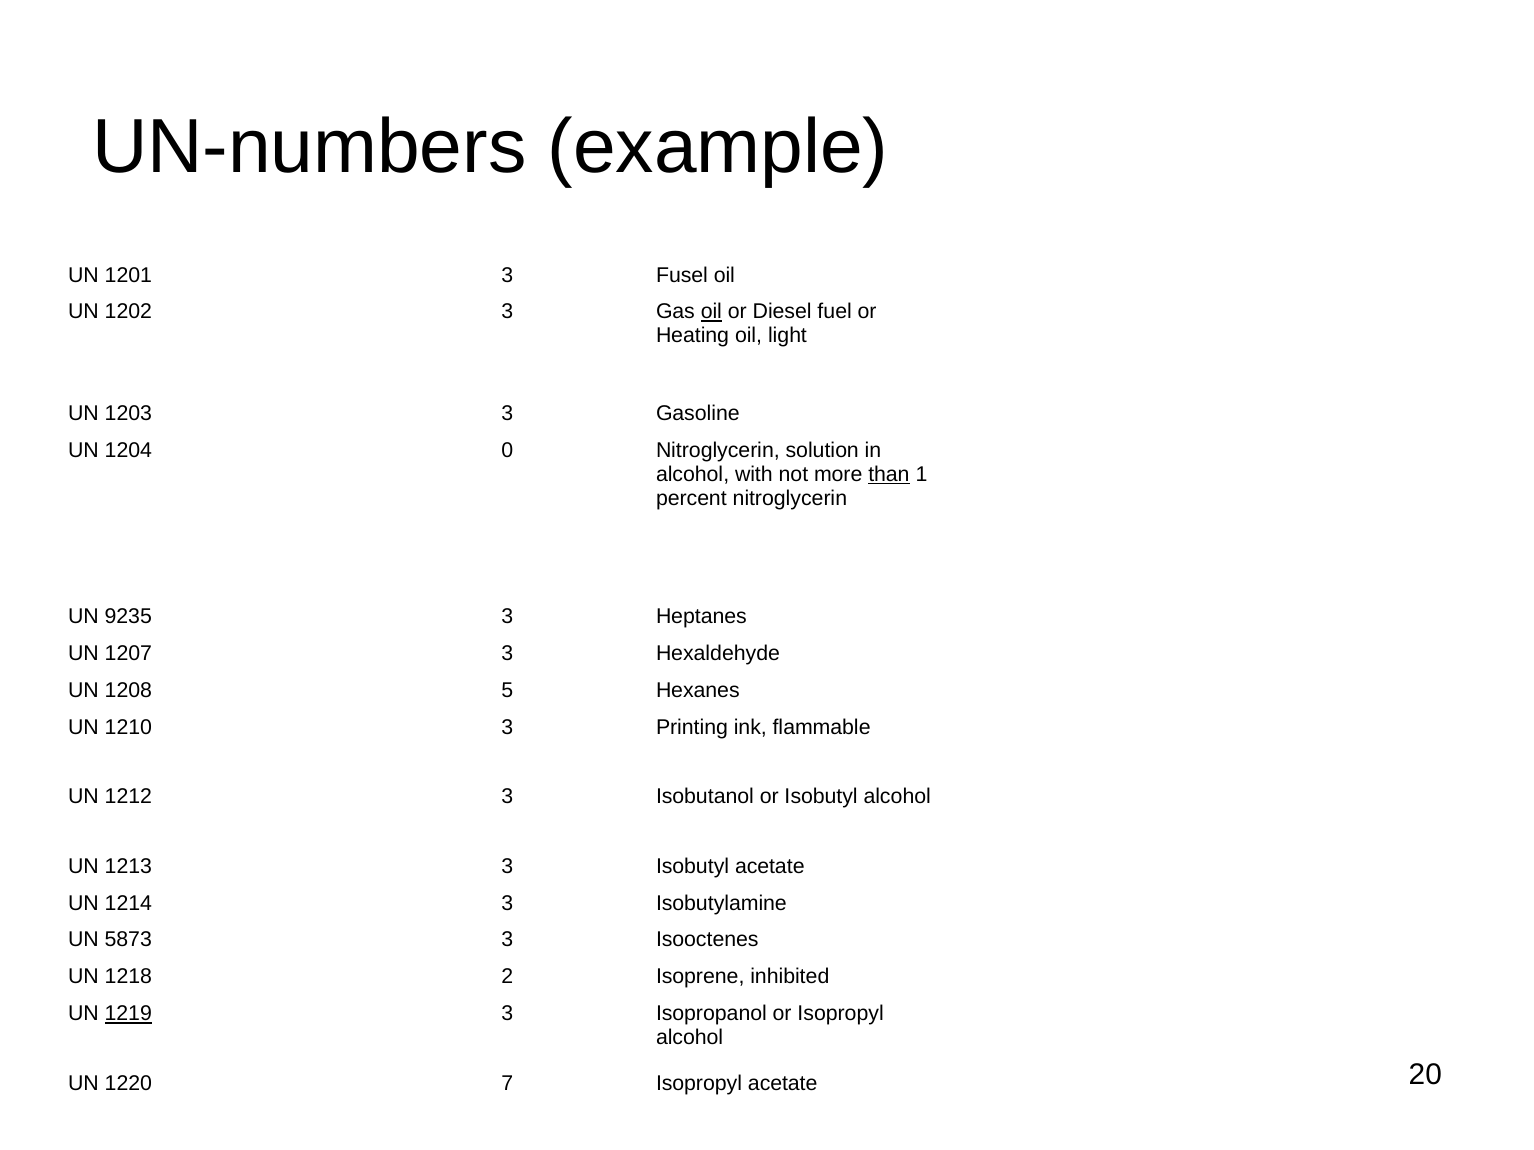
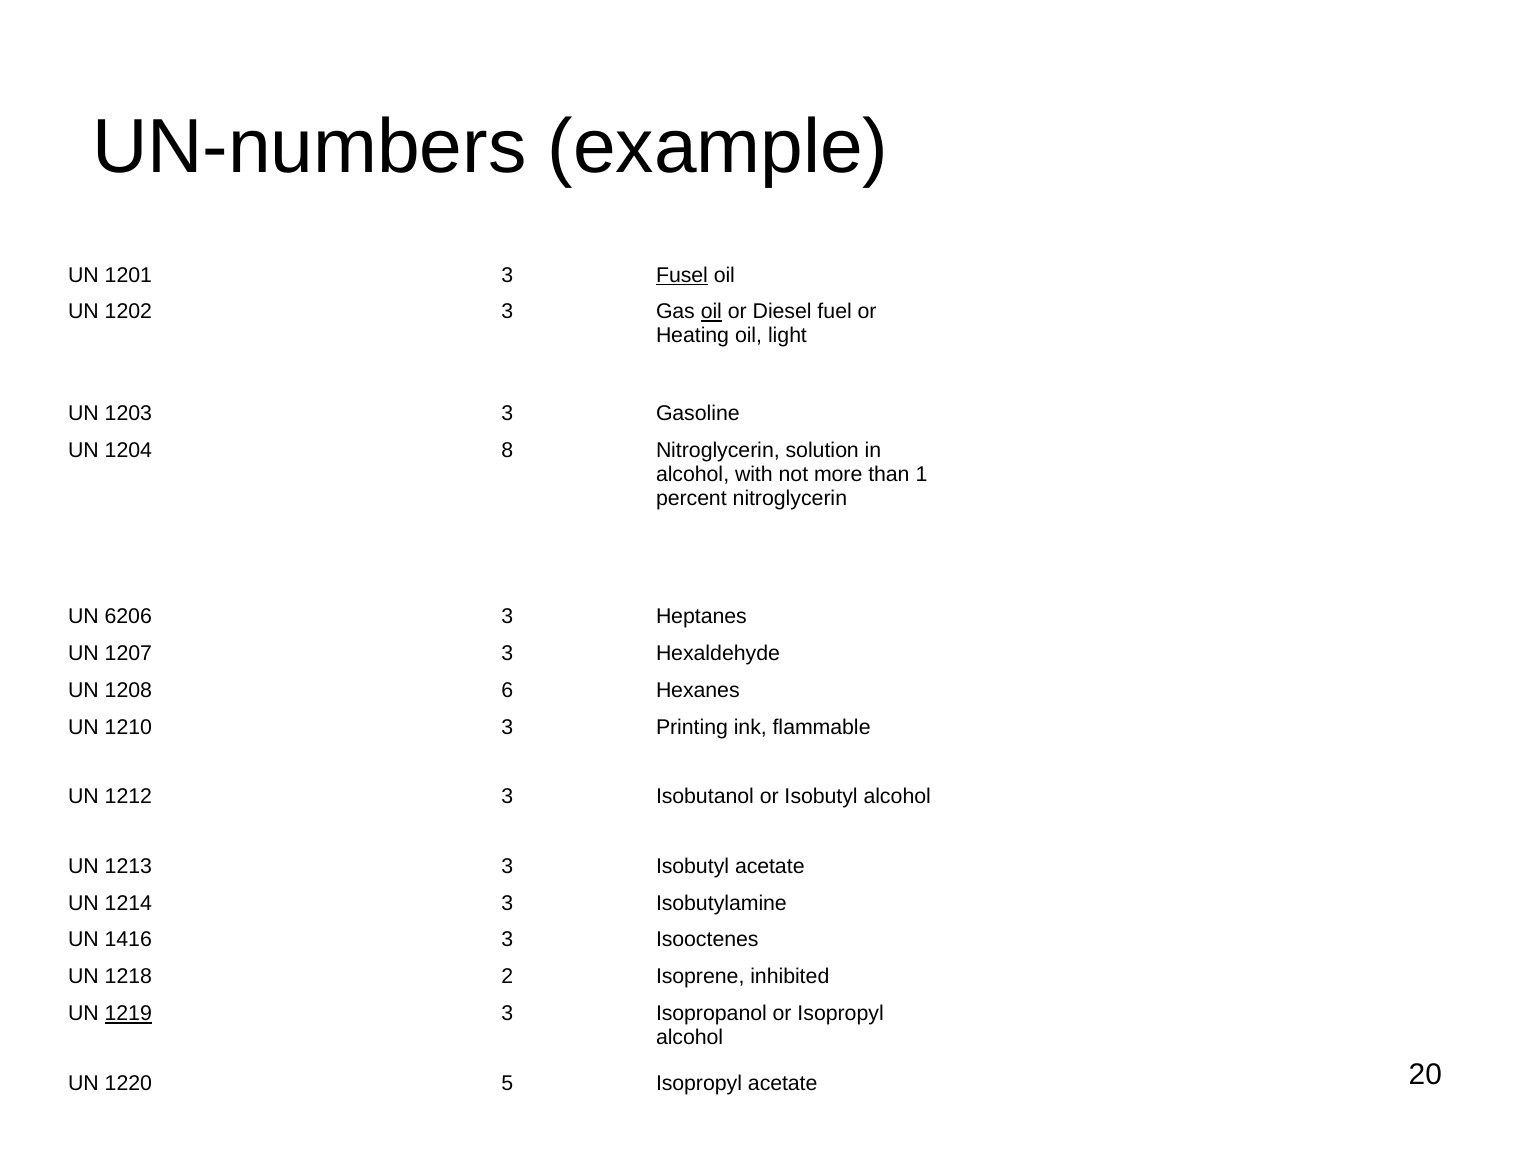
Fusel underline: none -> present
0: 0 -> 8
than underline: present -> none
9235: 9235 -> 6206
5: 5 -> 6
5873: 5873 -> 1416
7: 7 -> 5
